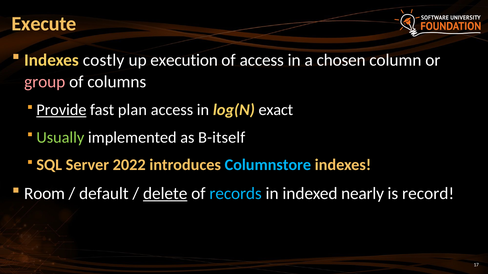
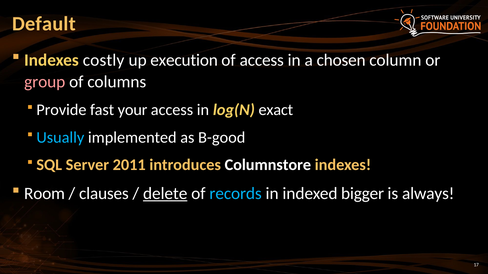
Execute: Execute -> Default
Provide underline: present -> none
plan: plan -> your
Usually colour: light green -> light blue
B-itself: B-itself -> B-good
2022: 2022 -> 2011
Columnstore colour: light blue -> white
default: default -> clauses
nearly: nearly -> bigger
record: record -> always
